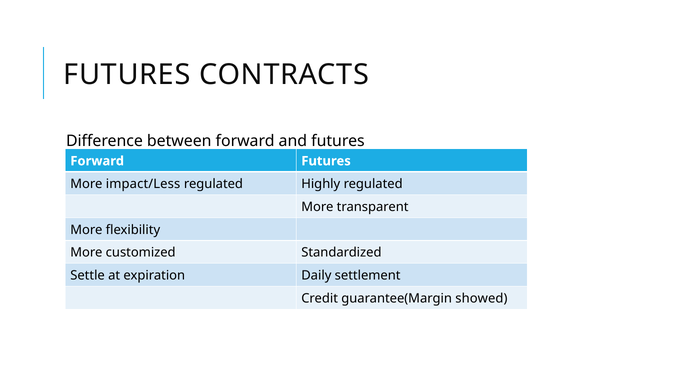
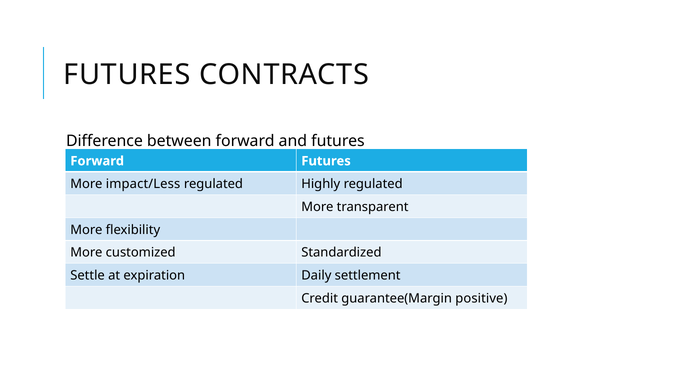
showed: showed -> positive
